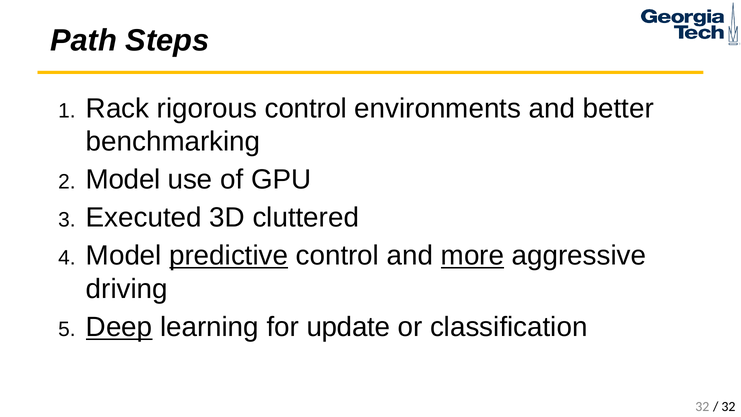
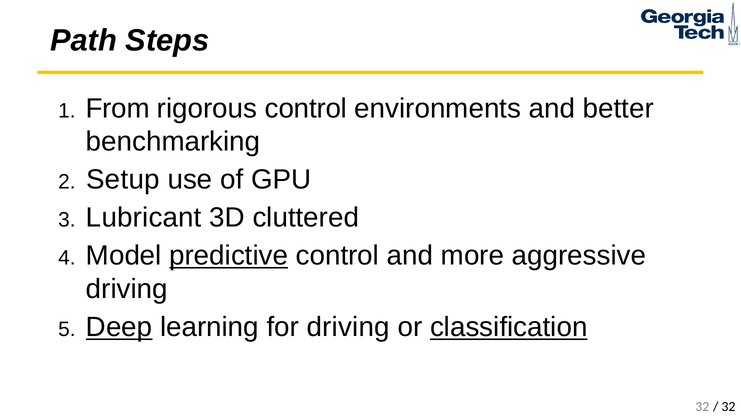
Rack: Rack -> From
Model at (123, 180): Model -> Setup
Executed: Executed -> Lubricant
more underline: present -> none
for update: update -> driving
classification underline: none -> present
